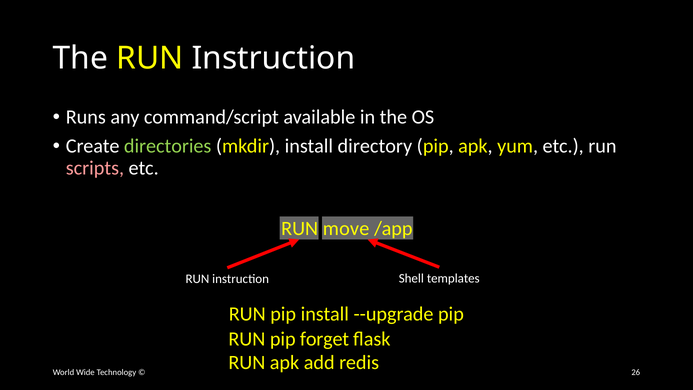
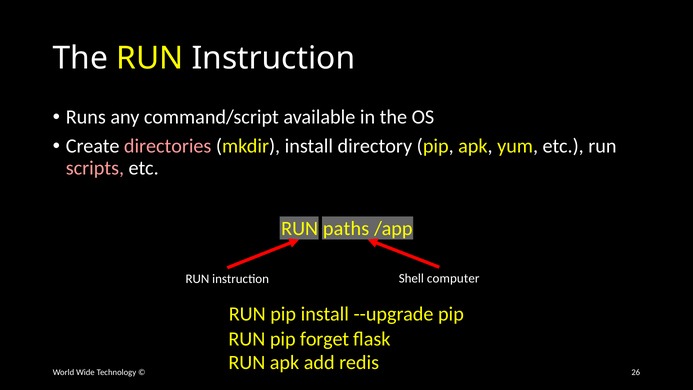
directories colour: light green -> pink
move: move -> paths
templates: templates -> computer
